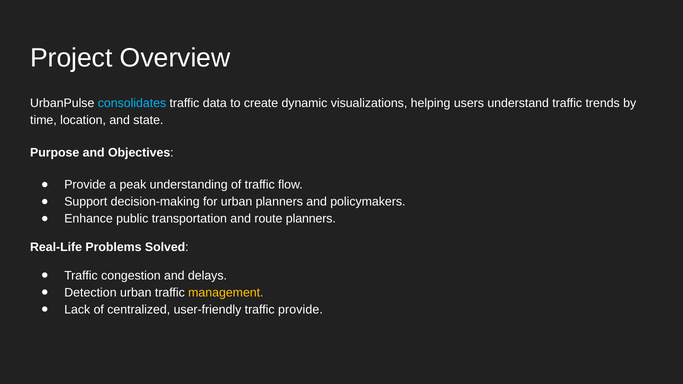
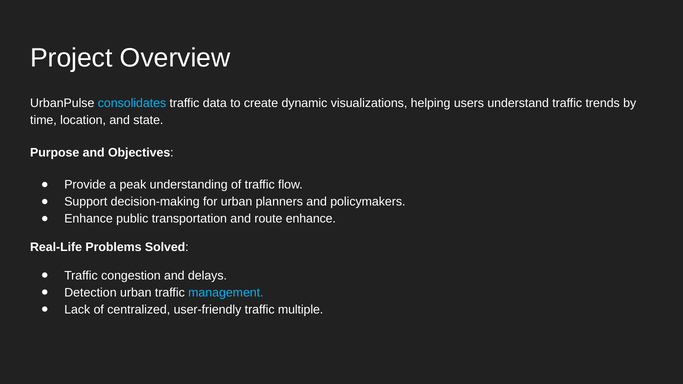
route planners: planners -> enhance
management colour: yellow -> light blue
traffic provide: provide -> multiple
